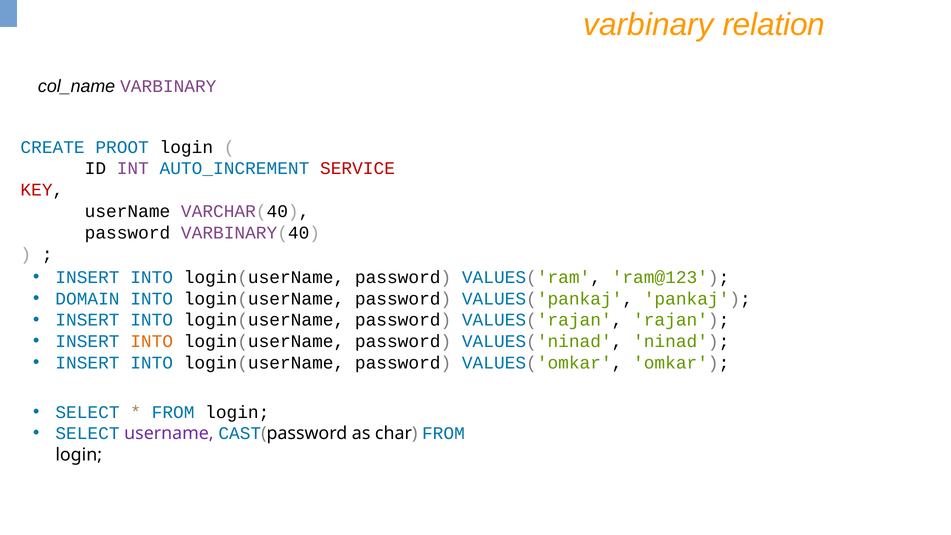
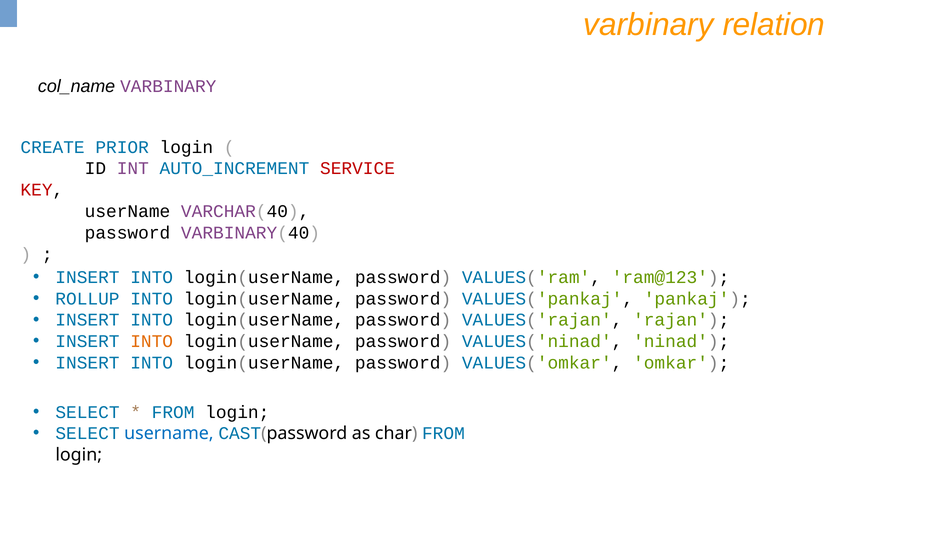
PROOT: PROOT -> PRIOR
DOMAIN: DOMAIN -> ROLLUP
username at (169, 433) colour: purple -> blue
